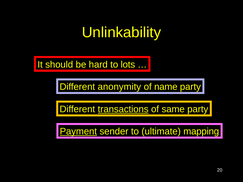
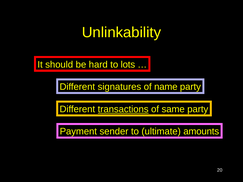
anonymity: anonymity -> signatures
Payment underline: present -> none
mapping: mapping -> amounts
